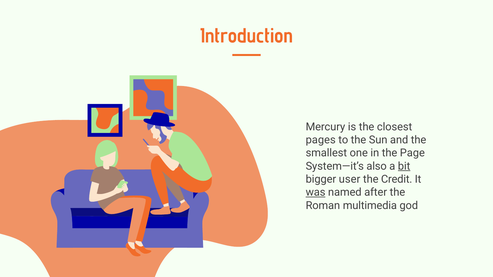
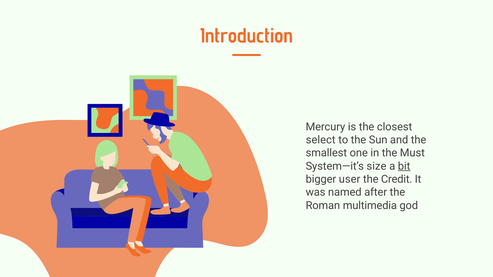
pages: pages -> select
Page: Page -> Must
also: also -> size
was underline: present -> none
